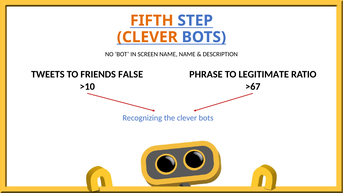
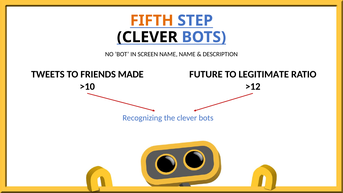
CLEVER at (147, 37) colour: orange -> black
FALSE: FALSE -> MADE
PHRASE: PHRASE -> FUTURE
>67: >67 -> >12
